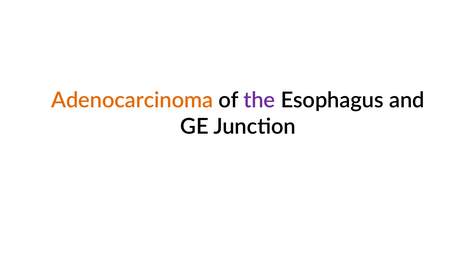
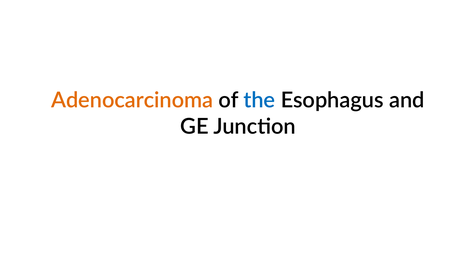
the colour: purple -> blue
